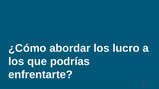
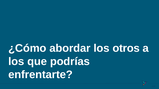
lucro: lucro -> otros
